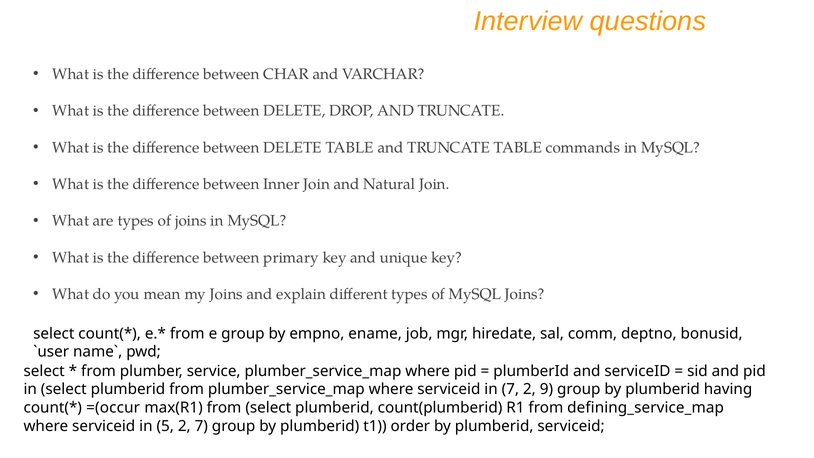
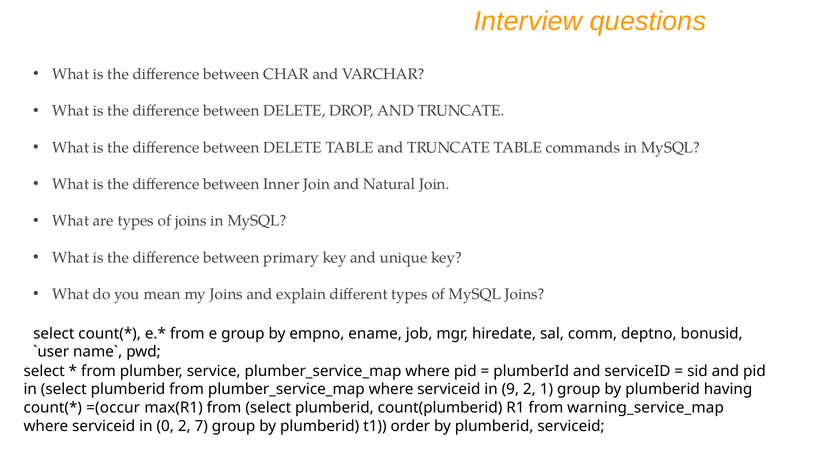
in 7: 7 -> 9
9: 9 -> 1
defining_service_map: defining_service_map -> warning_service_map
5: 5 -> 0
